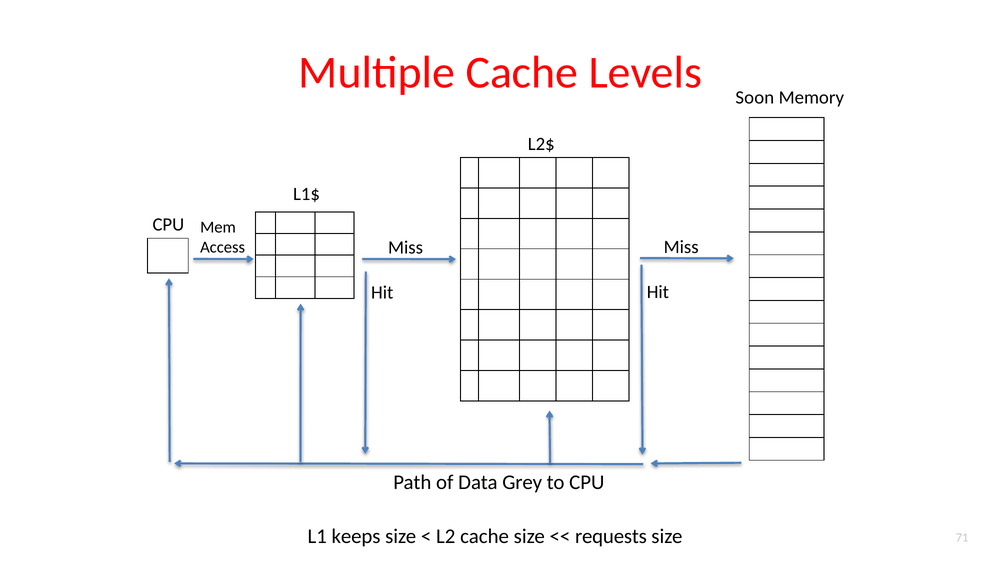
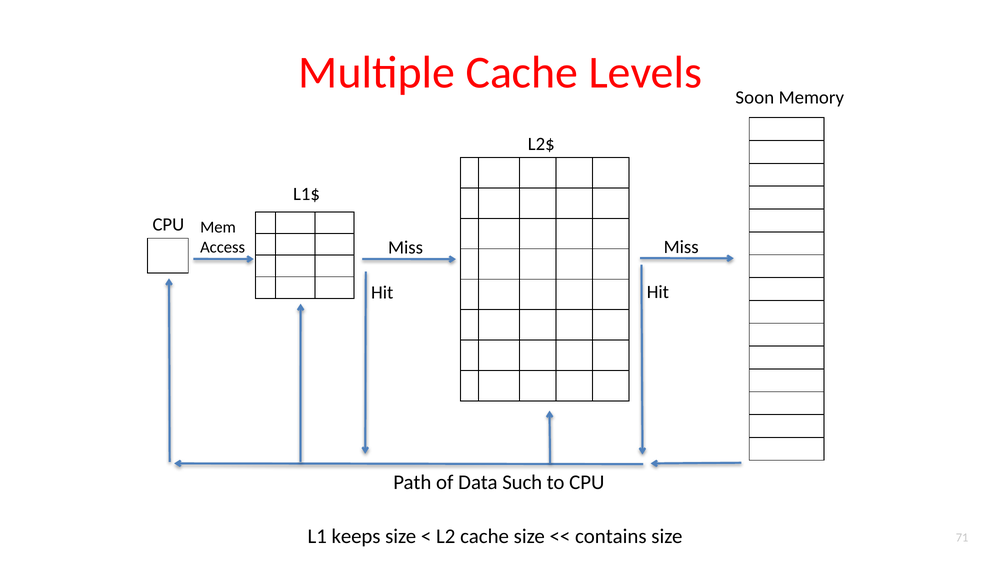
Grey: Grey -> Such
requests: requests -> contains
